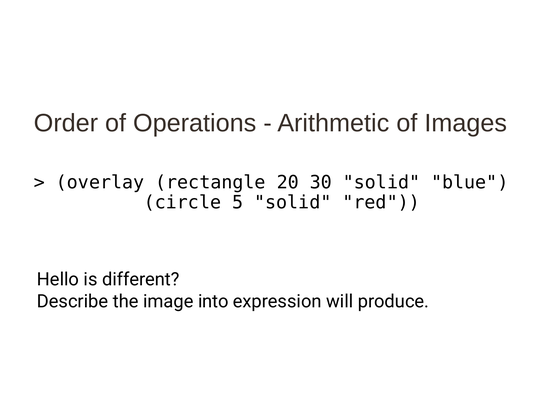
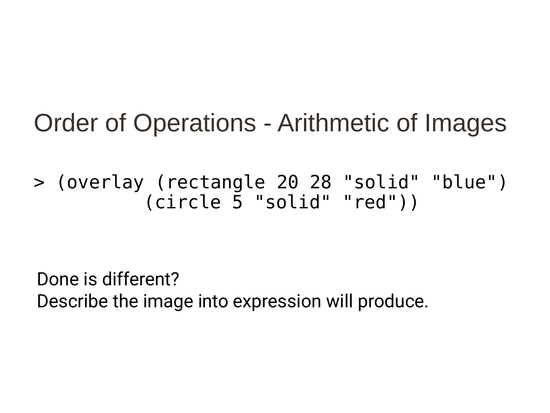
30: 30 -> 28
Hello: Hello -> Done
